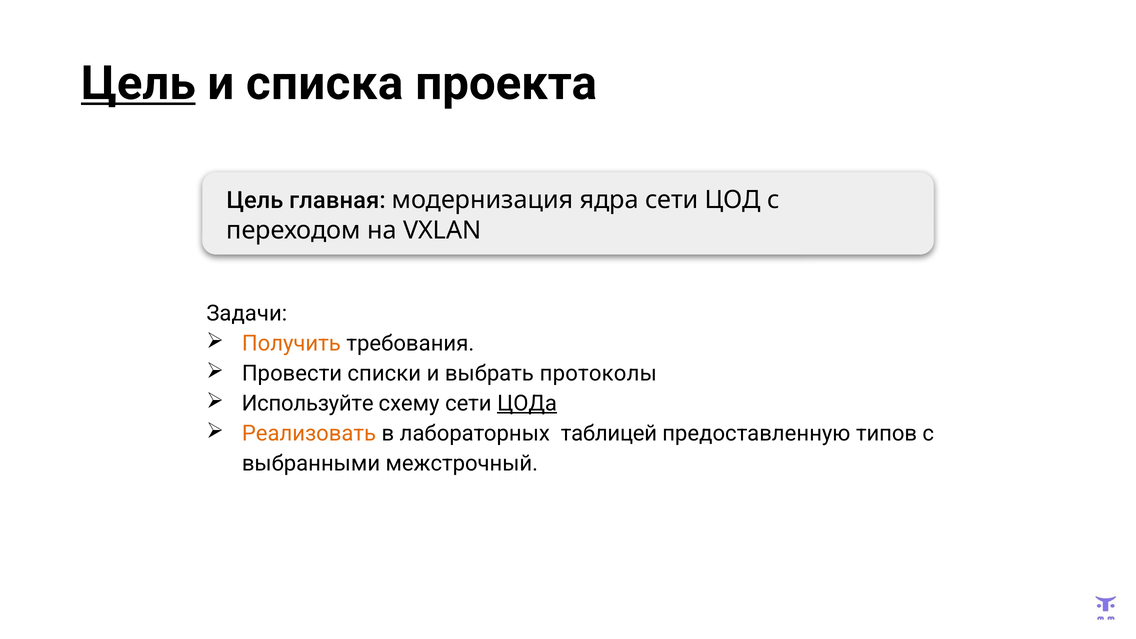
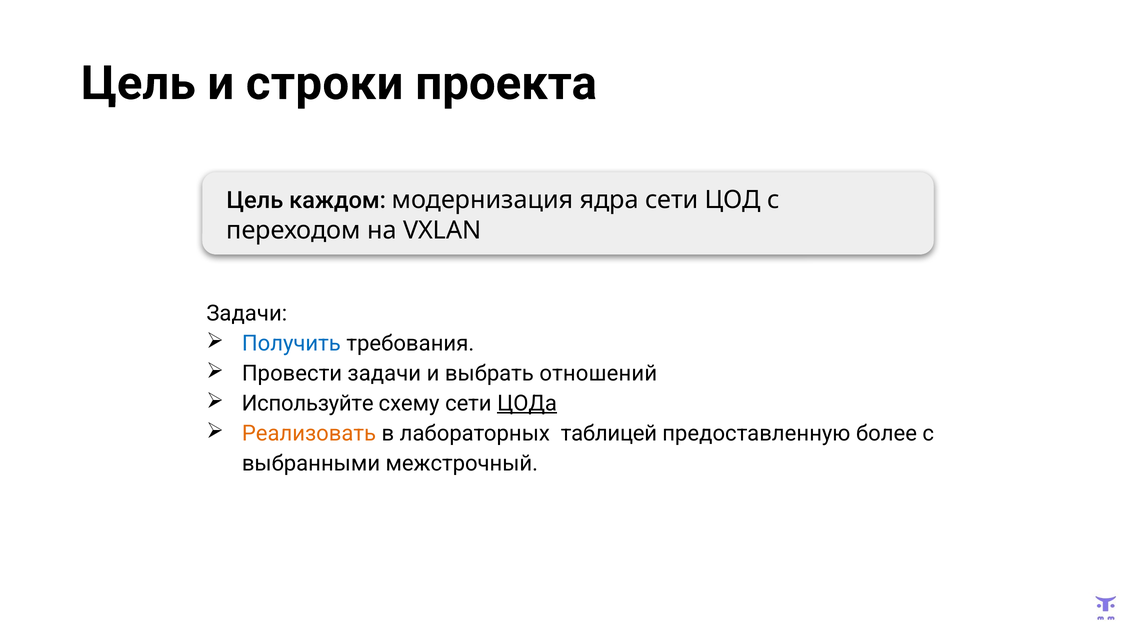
Цель at (138, 83) underline: present -> none
списка: списка -> строки
главная: главная -> каждом
Получить colour: orange -> blue
Провести списки: списки -> задачи
протоколы: протоколы -> отношений
типов: типов -> более
